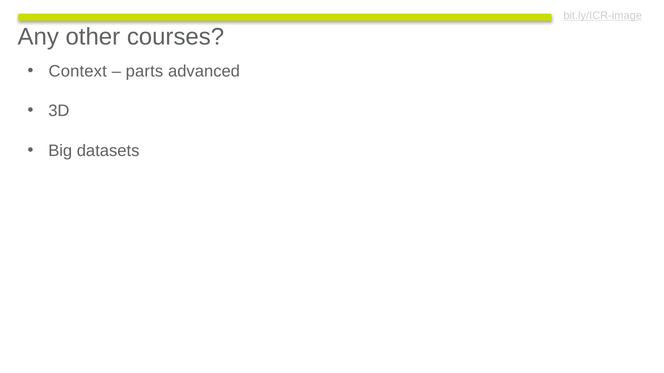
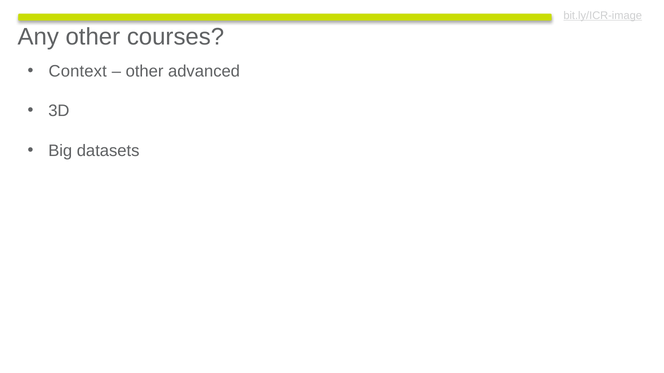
parts at (144, 71): parts -> other
